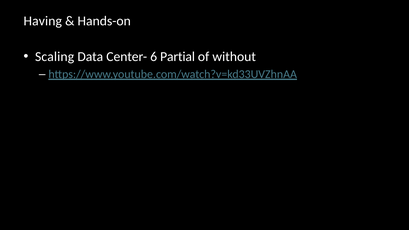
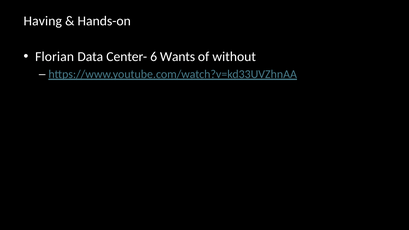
Scaling: Scaling -> Florian
Partial: Partial -> Wants
